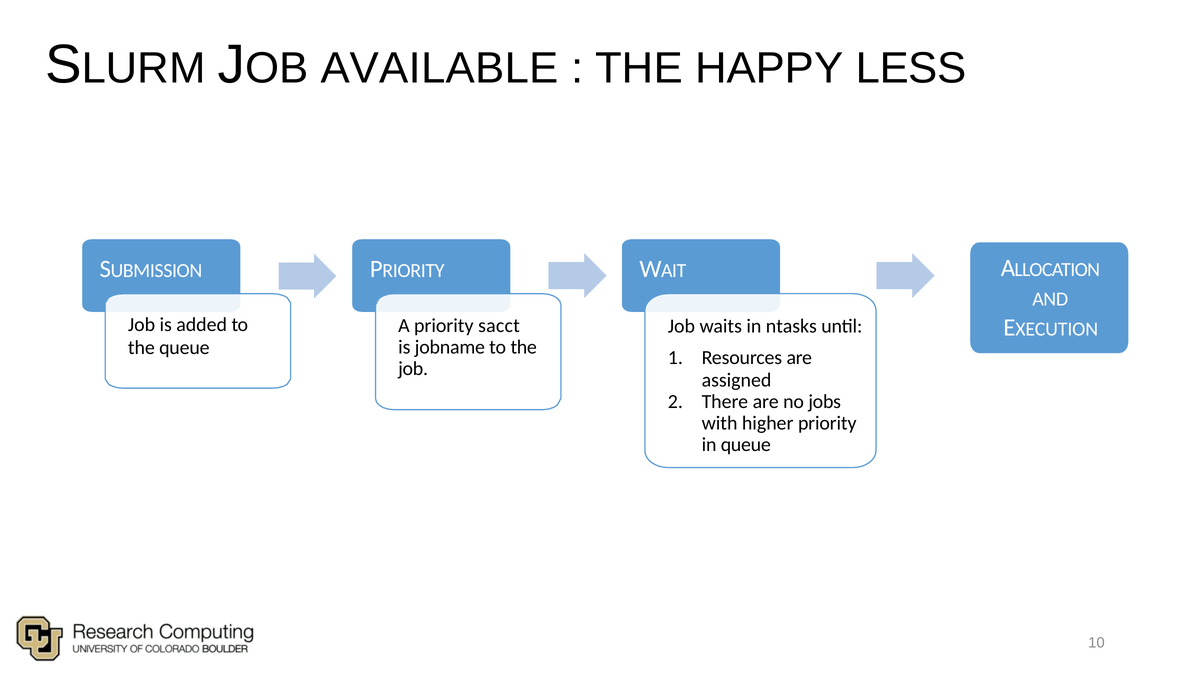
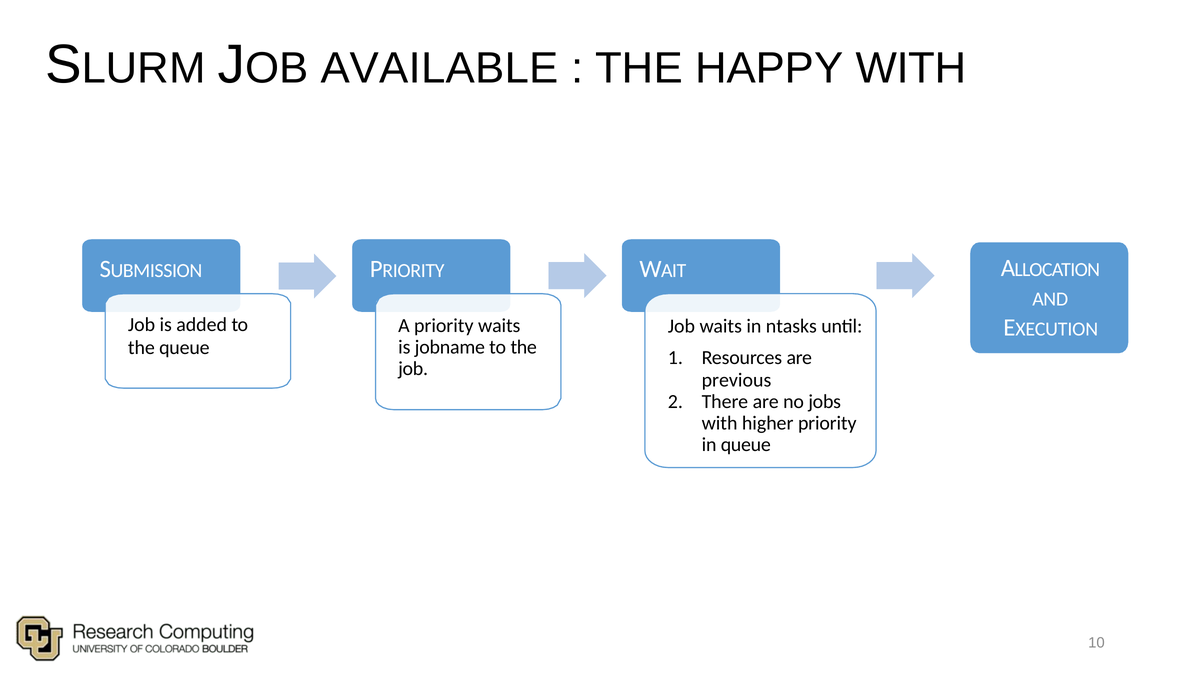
HAPPY LESS: LESS -> WITH
priority sacct: sacct -> waits
assigned: assigned -> previous
